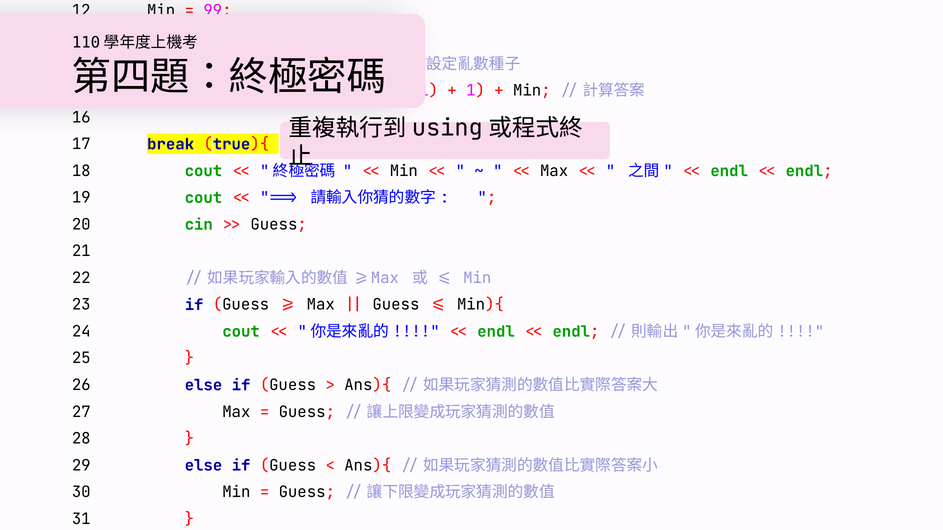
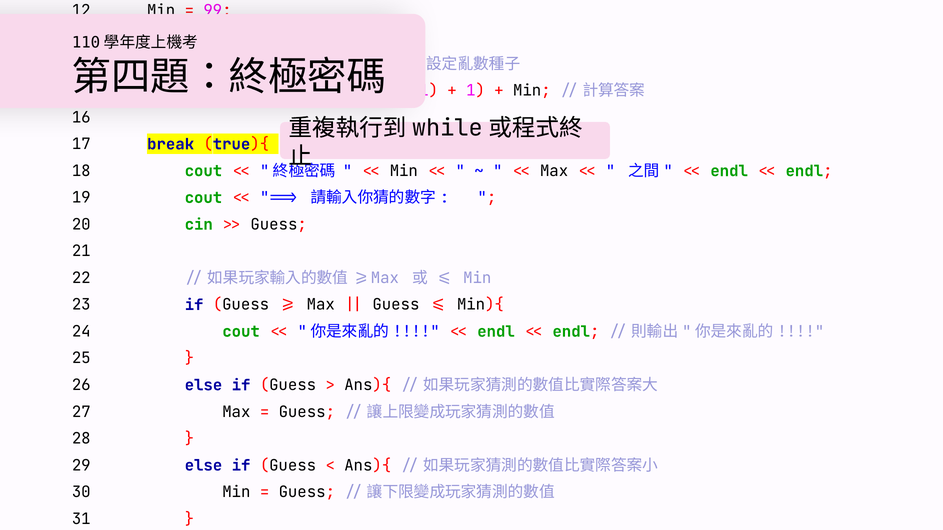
using at (447, 128): using -> while
